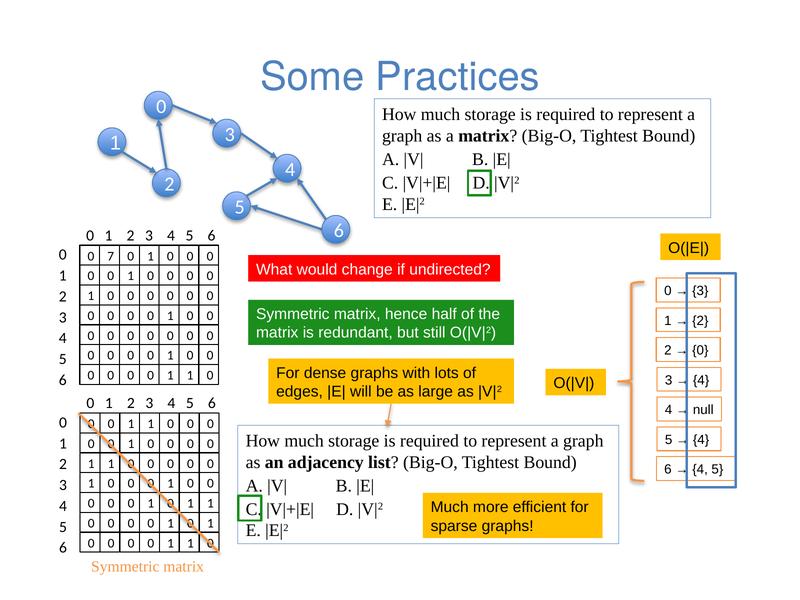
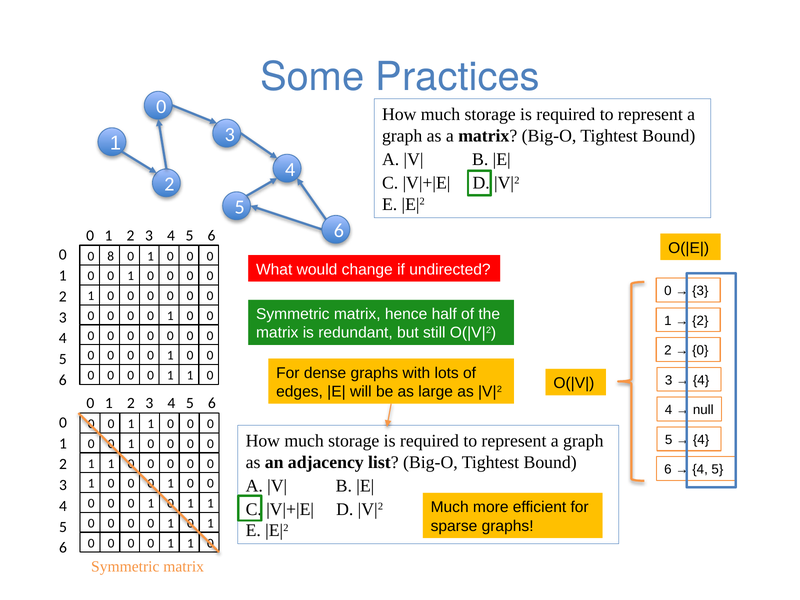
7: 7 -> 8
